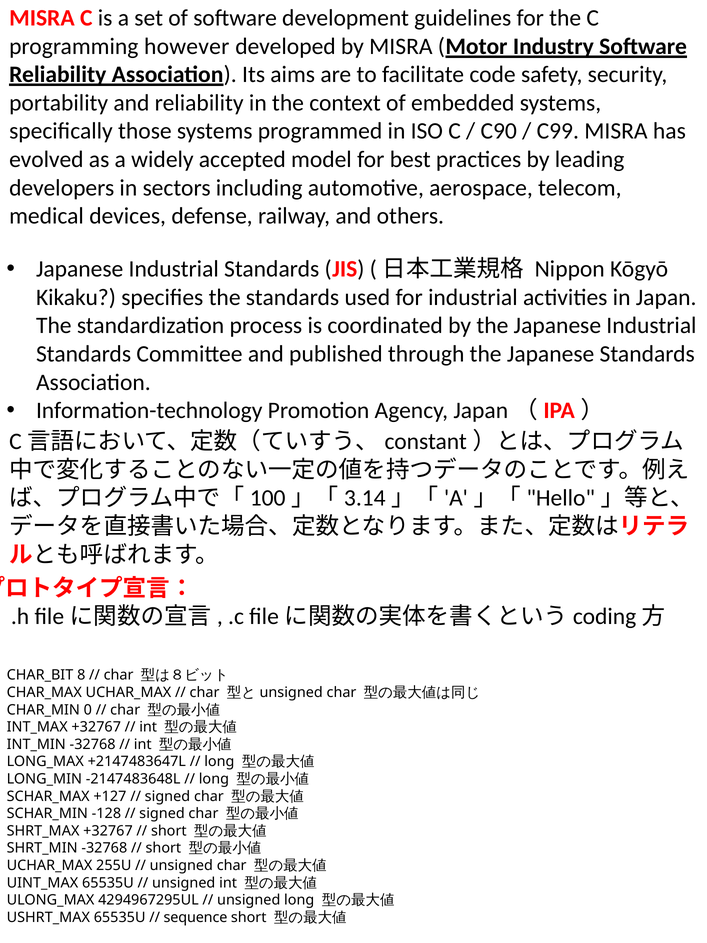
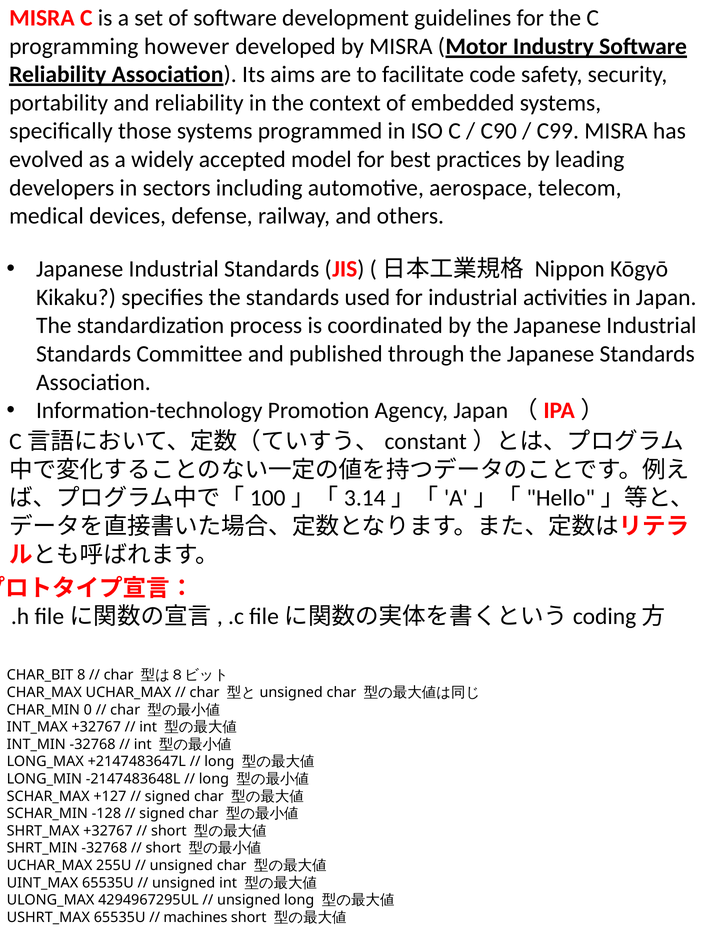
sequence: sequence -> machines
